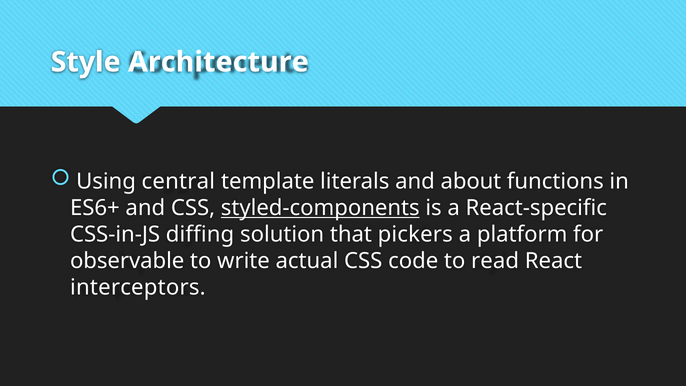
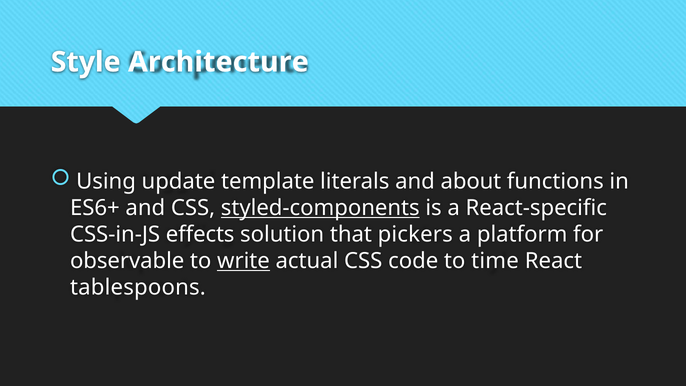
central: central -> update
diffing: diffing -> effects
write underline: none -> present
read: read -> time
interceptors: interceptors -> tablespoons
